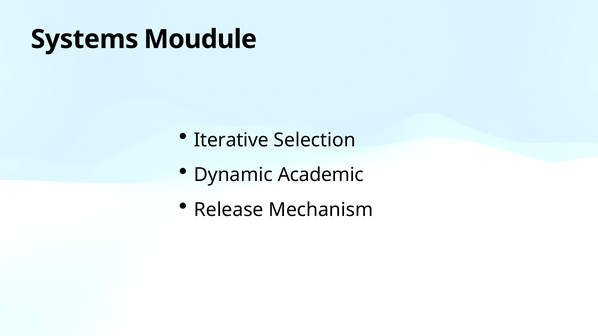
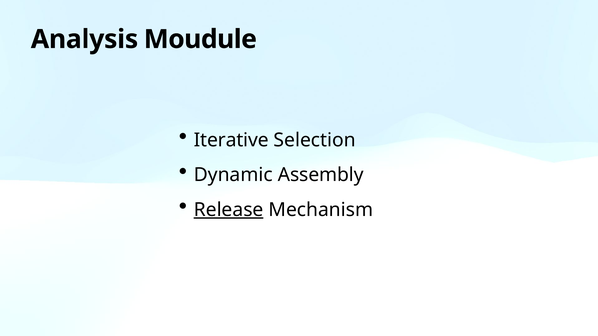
Systems: Systems -> Analysis
Academic: Academic -> Assembly
Release underline: none -> present
